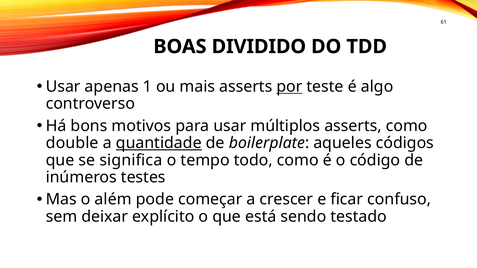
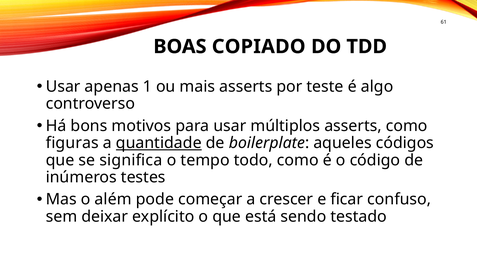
DIVIDIDO: DIVIDIDO -> COPIADO
por underline: present -> none
double: double -> figuras
